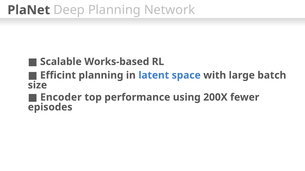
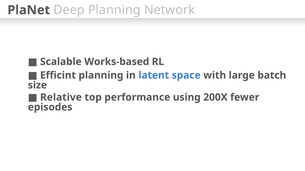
Encoder: Encoder -> Relative
